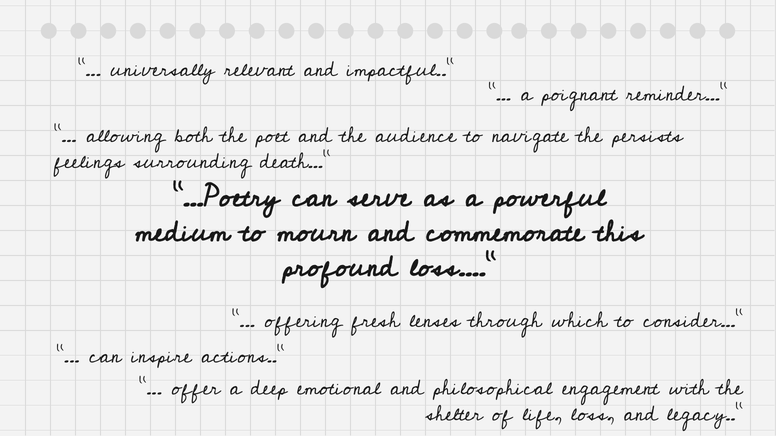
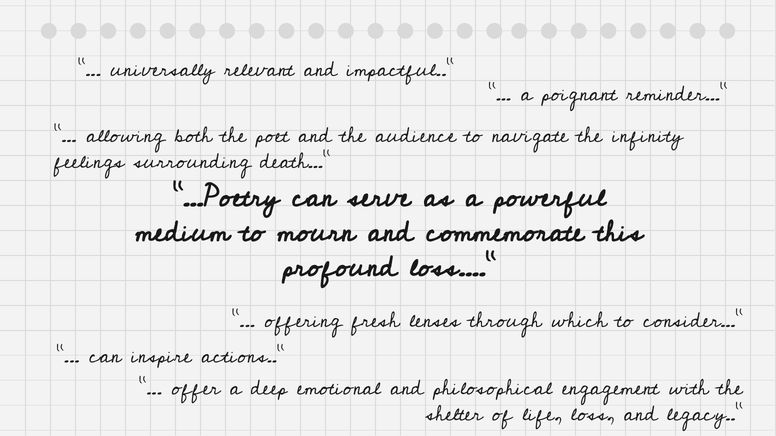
persists: persists -> infinity
